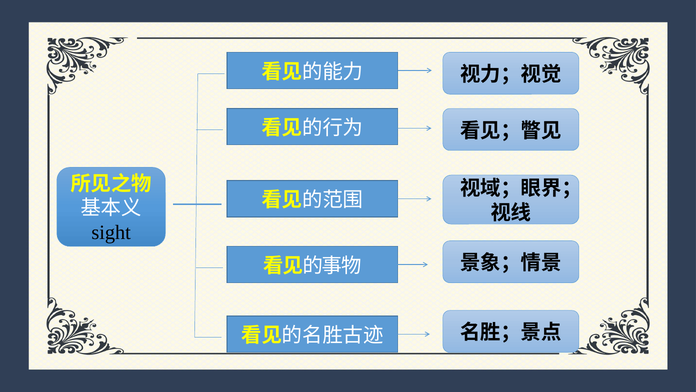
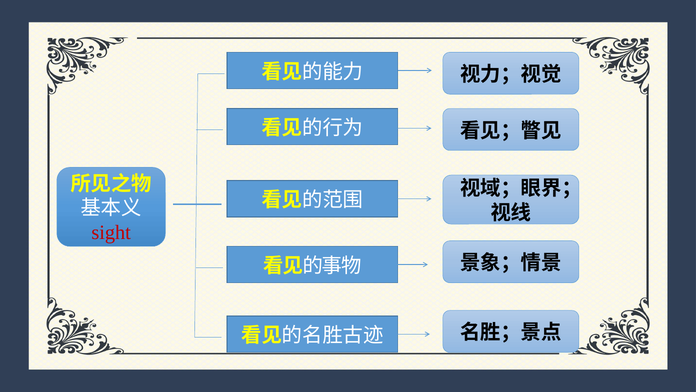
sight colour: black -> red
